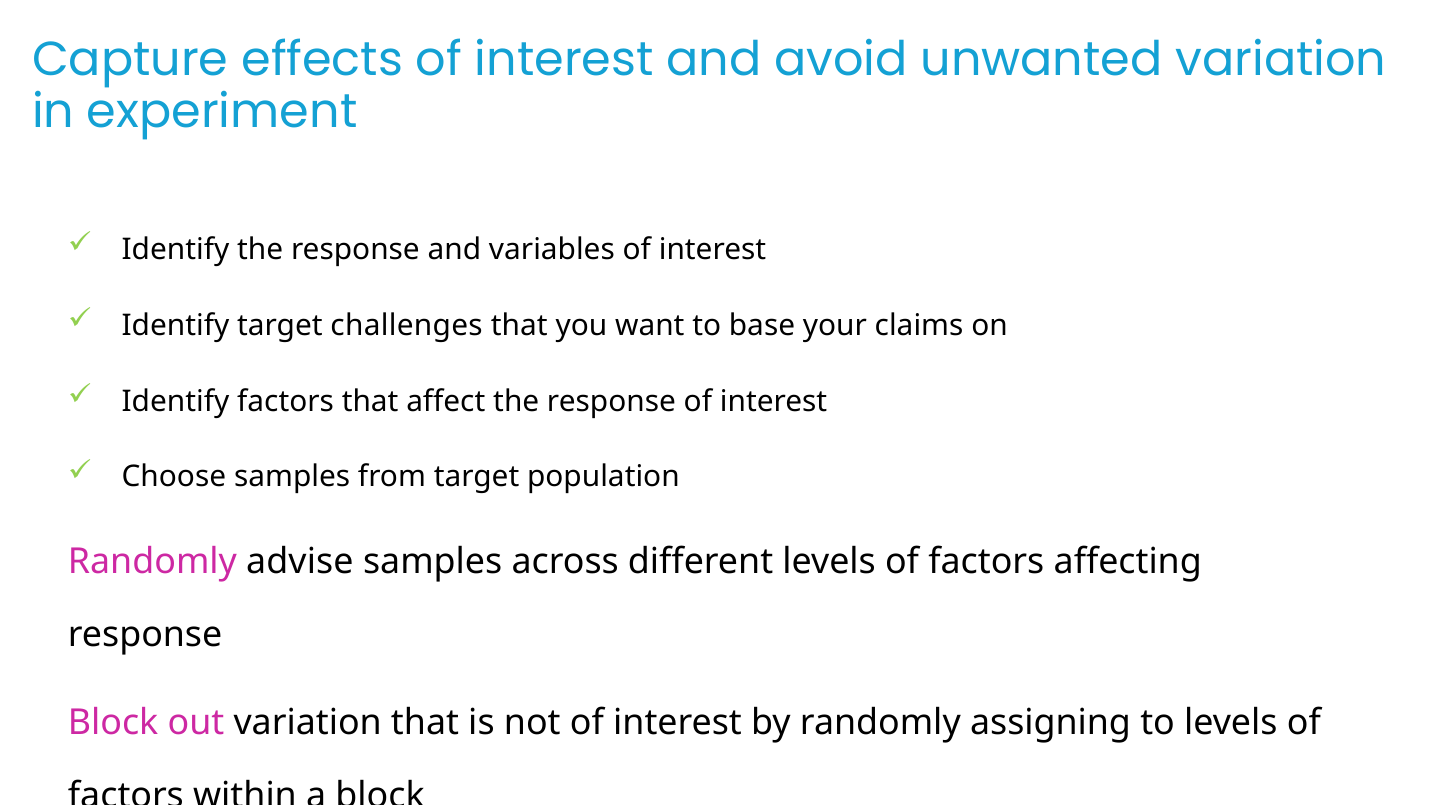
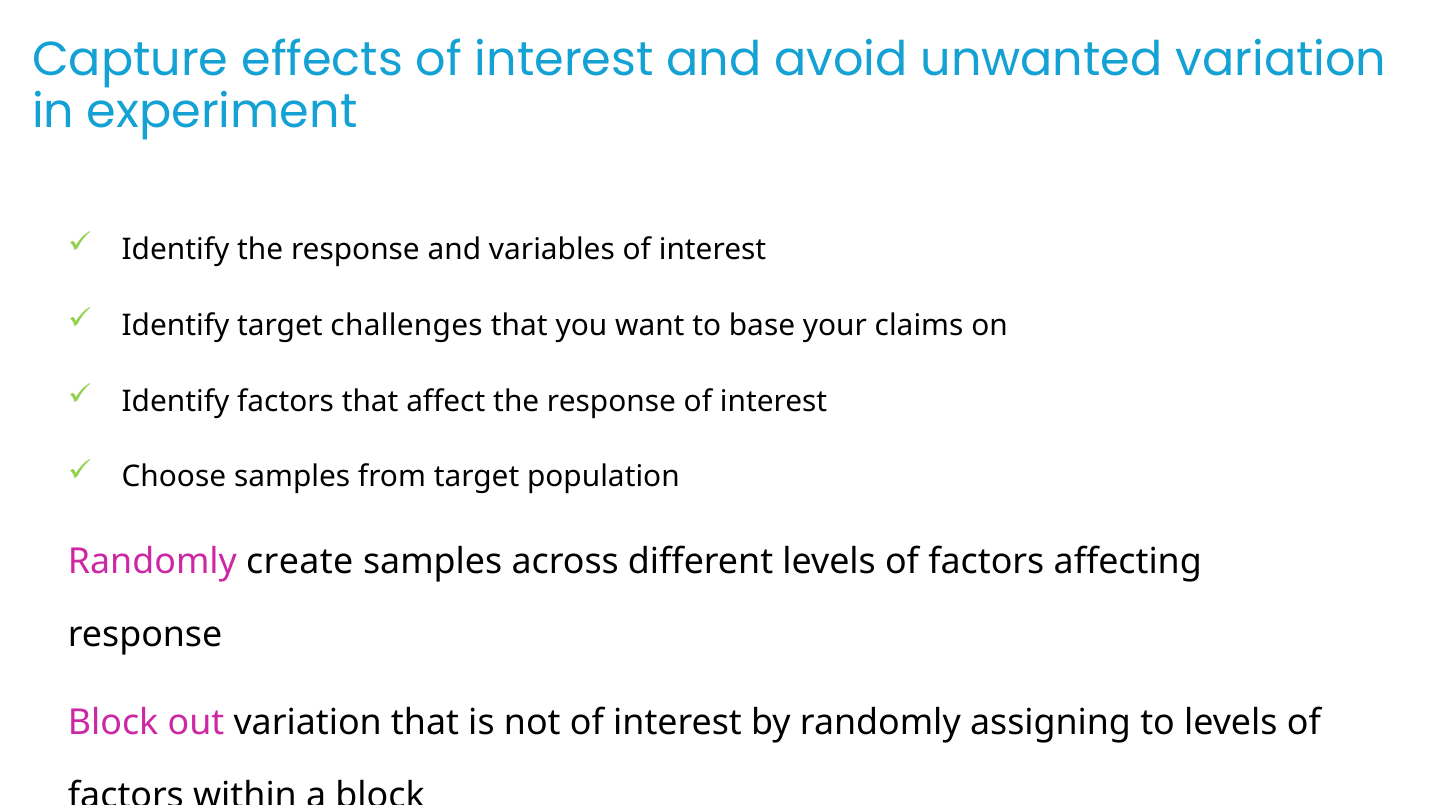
advise: advise -> create
